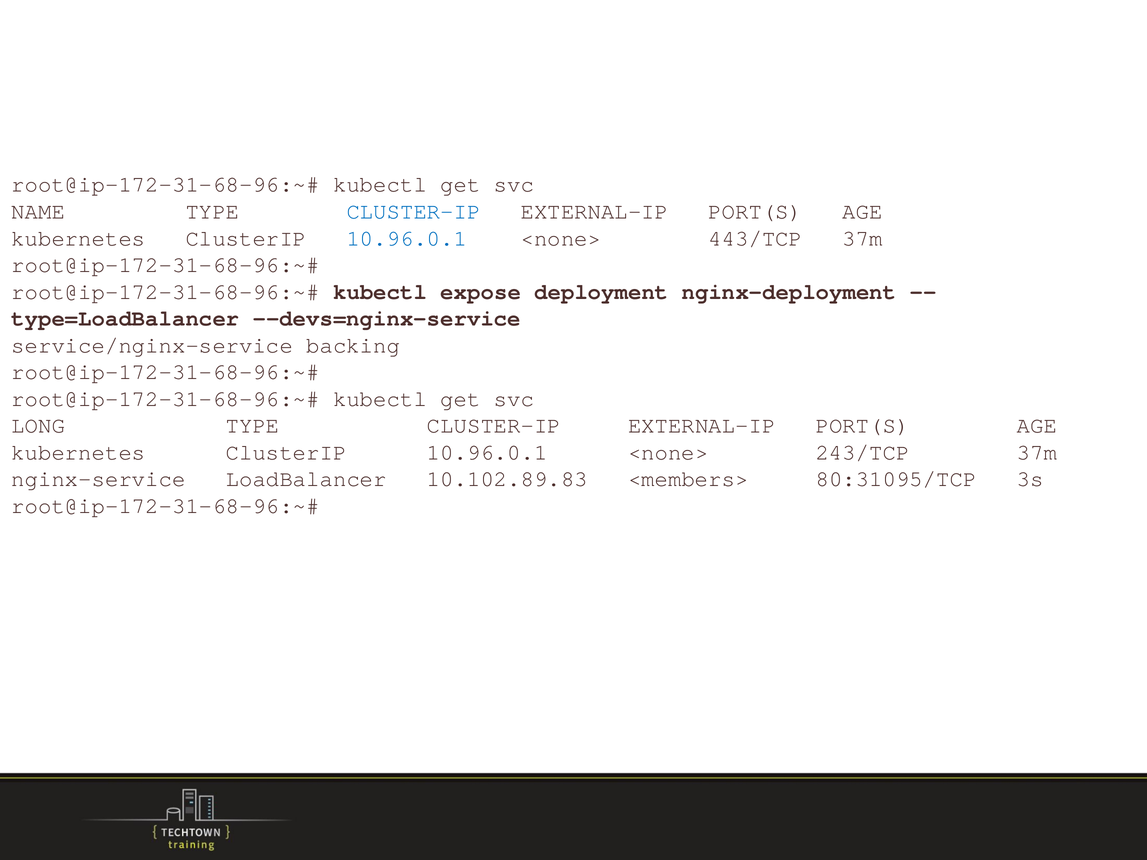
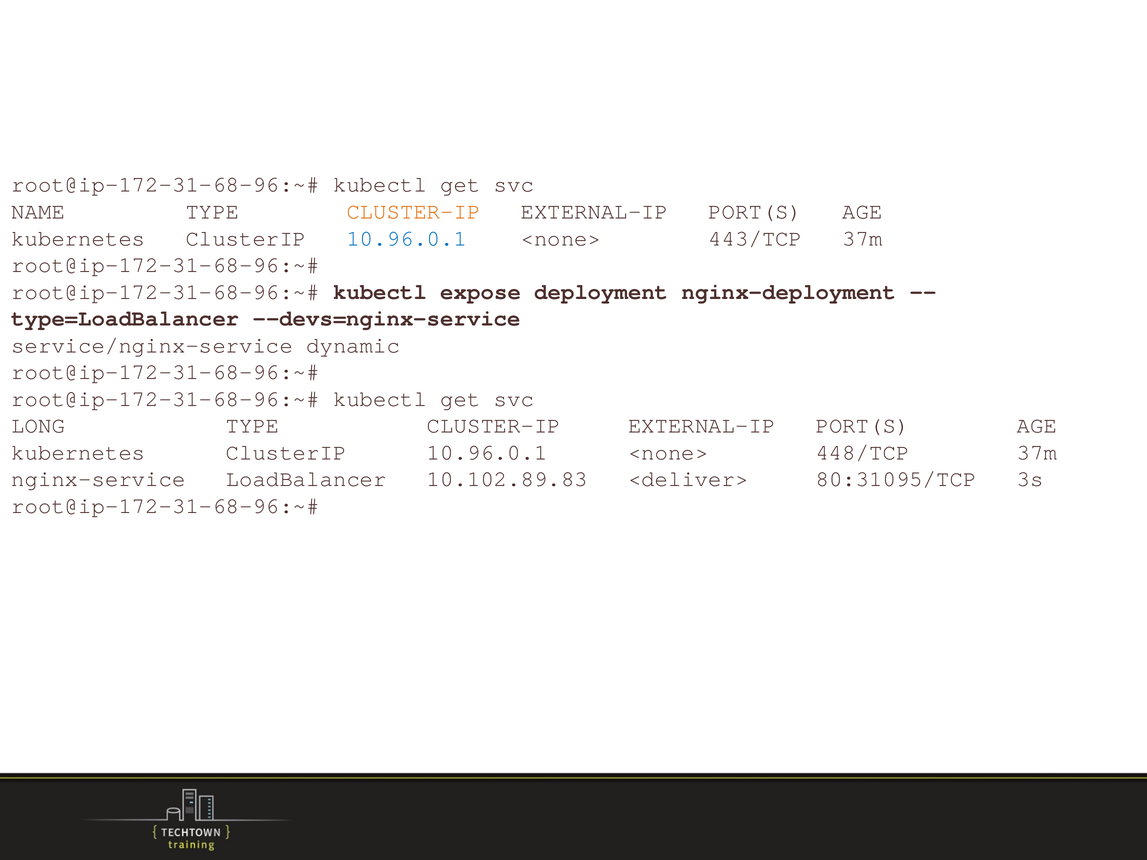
CLUSTER-IP at (414, 211) colour: blue -> orange
backing: backing -> dynamic
243/TCP: 243/TCP -> 448/TCP
<members>: <members> -> <deliver>
